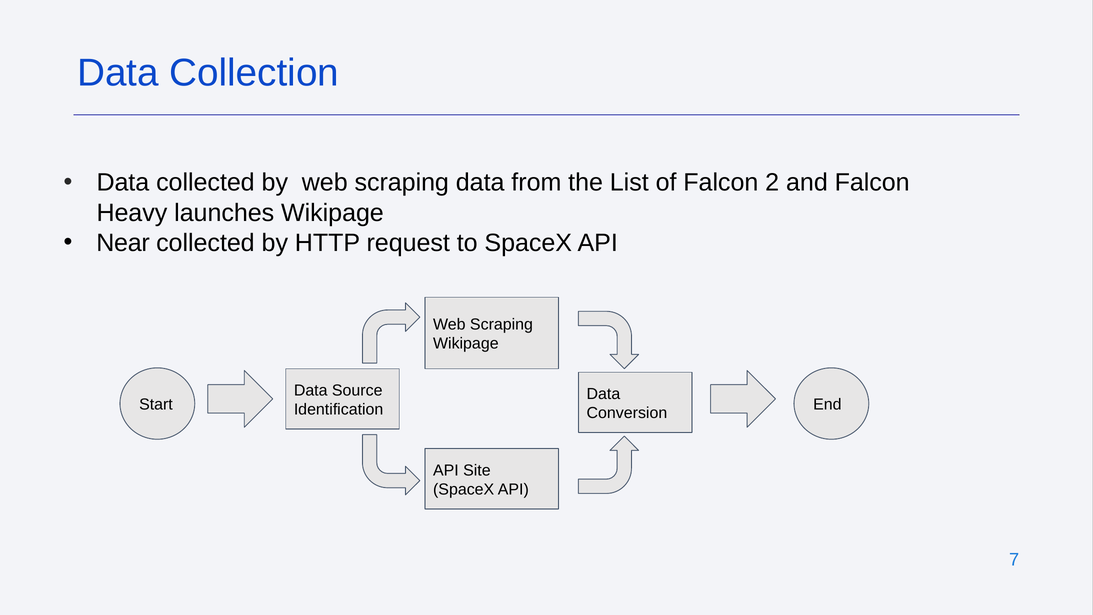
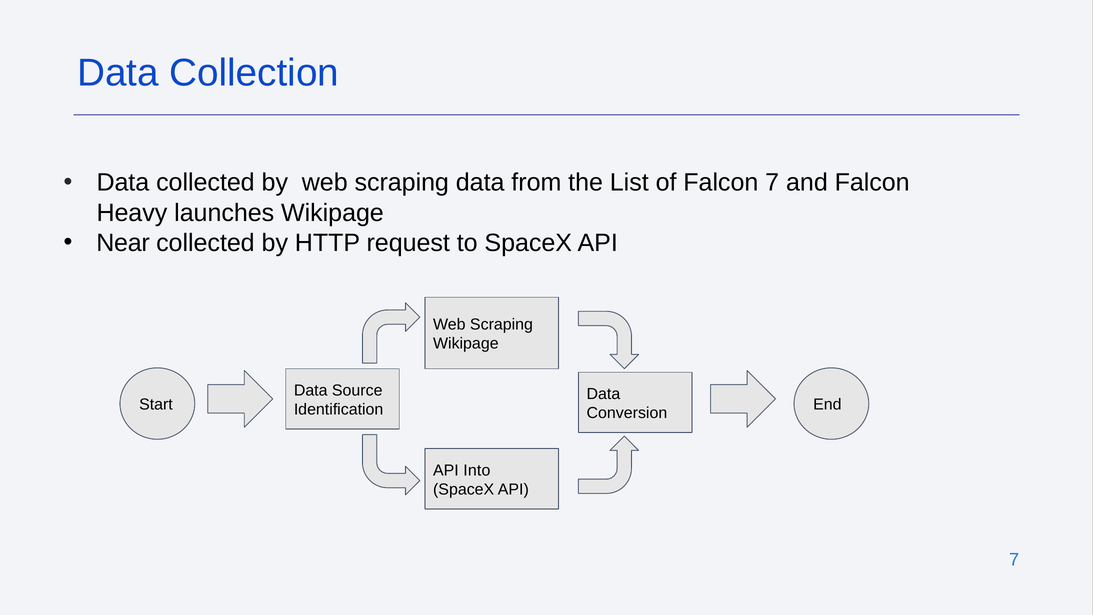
Falcon 2: 2 -> 7
Site: Site -> Into
